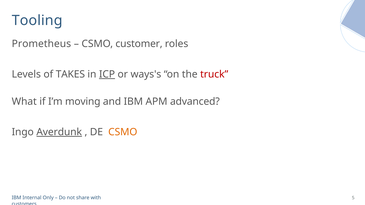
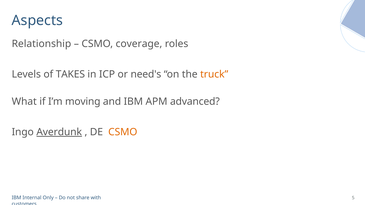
Tooling: Tooling -> Aspects
Prometheus: Prometheus -> Relationship
customer: customer -> coverage
ICP underline: present -> none
ways's: ways's -> need's
truck colour: red -> orange
